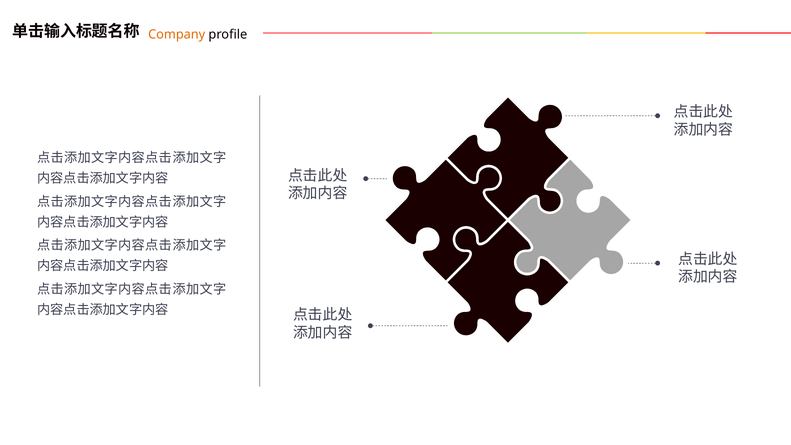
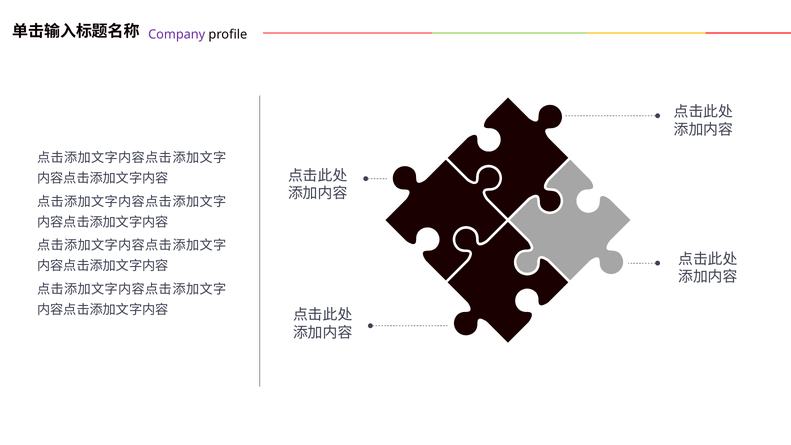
Company colour: orange -> purple
